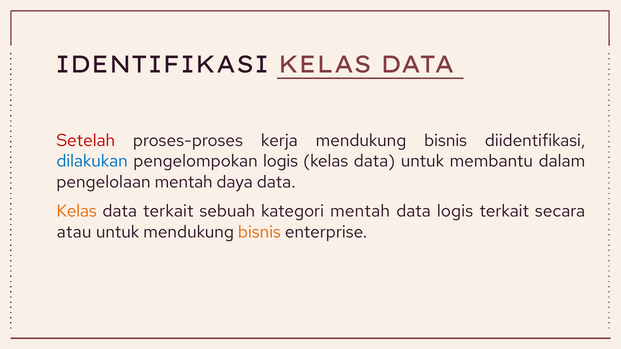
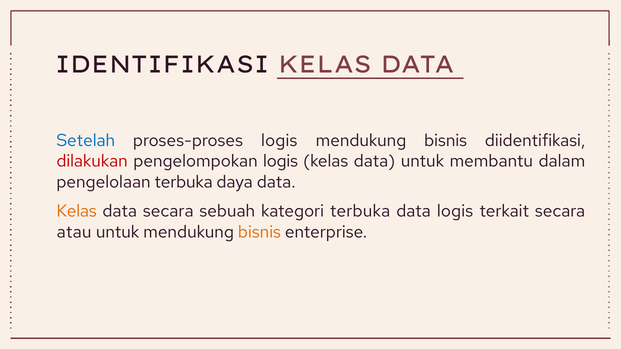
Setelah colour: red -> blue
proses-proses kerja: kerja -> logis
dilakukan colour: blue -> red
pengelolaan mentah: mentah -> terbuka
data terkait: terkait -> secara
kategori mentah: mentah -> terbuka
